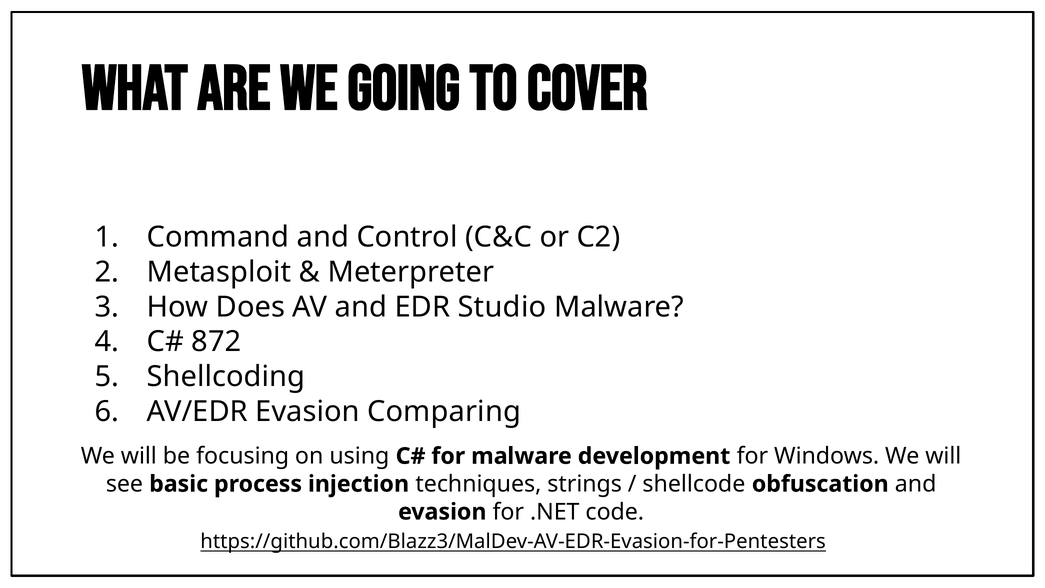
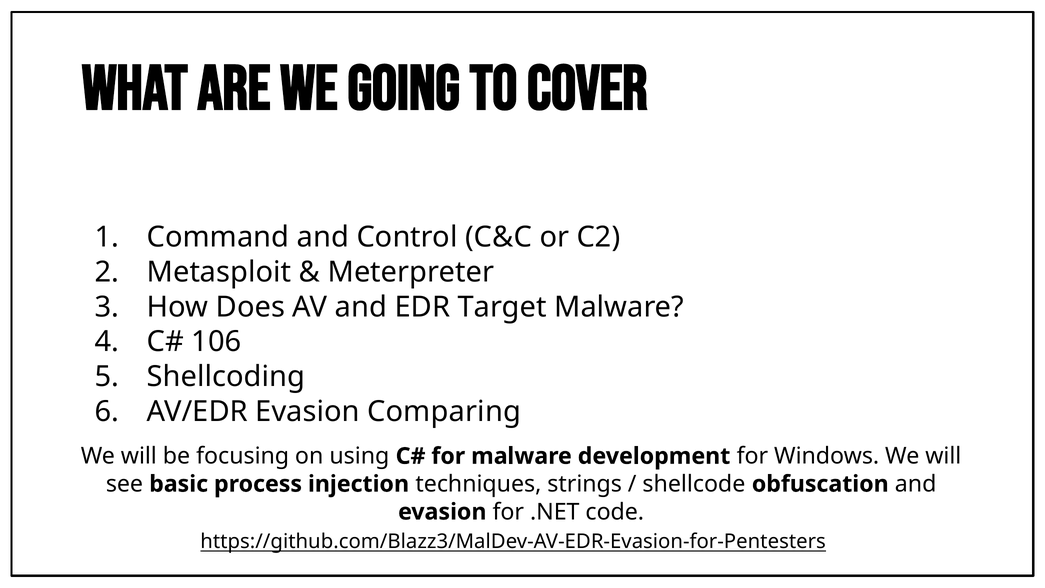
Studio: Studio -> Target
872: 872 -> 106
